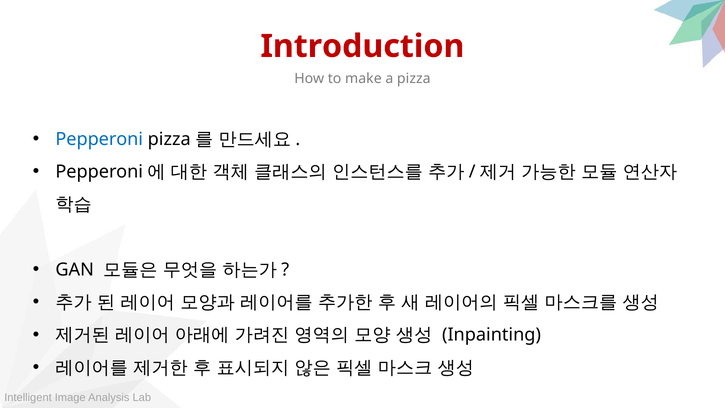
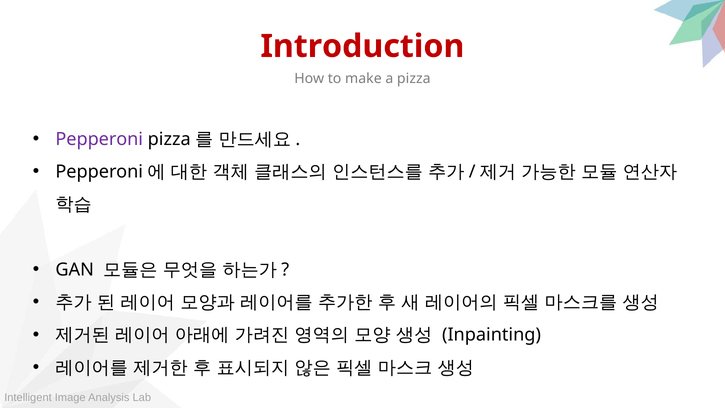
Pepperoni colour: blue -> purple
